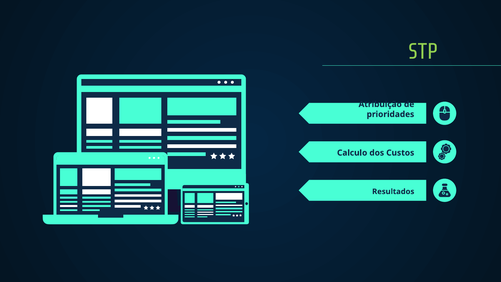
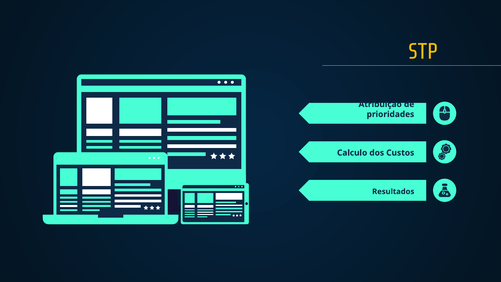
STP colour: light green -> yellow
